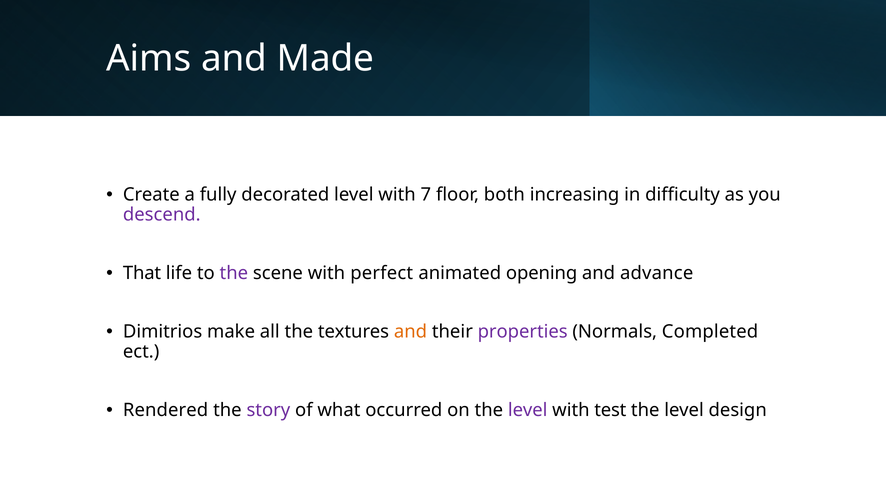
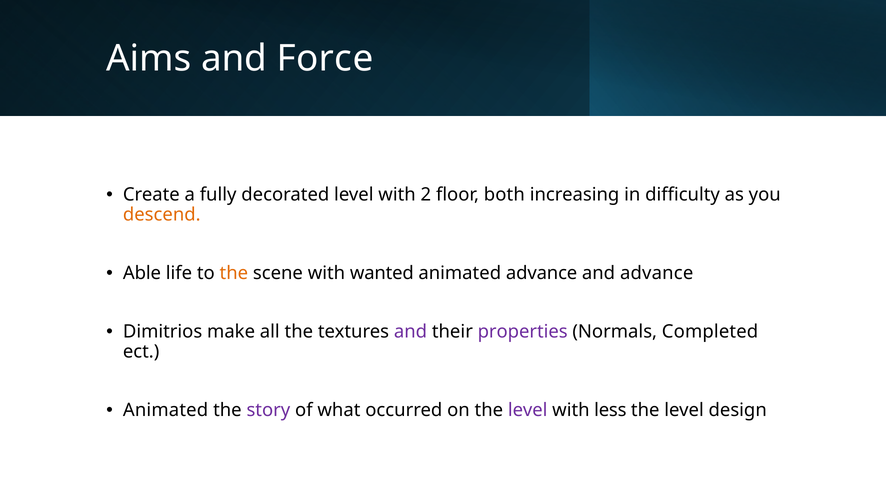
Made: Made -> Force
7: 7 -> 2
descend colour: purple -> orange
That: That -> Able
the at (234, 273) colour: purple -> orange
perfect: perfect -> wanted
animated opening: opening -> advance
and at (411, 331) colour: orange -> purple
Rendered at (166, 410): Rendered -> Animated
test: test -> less
